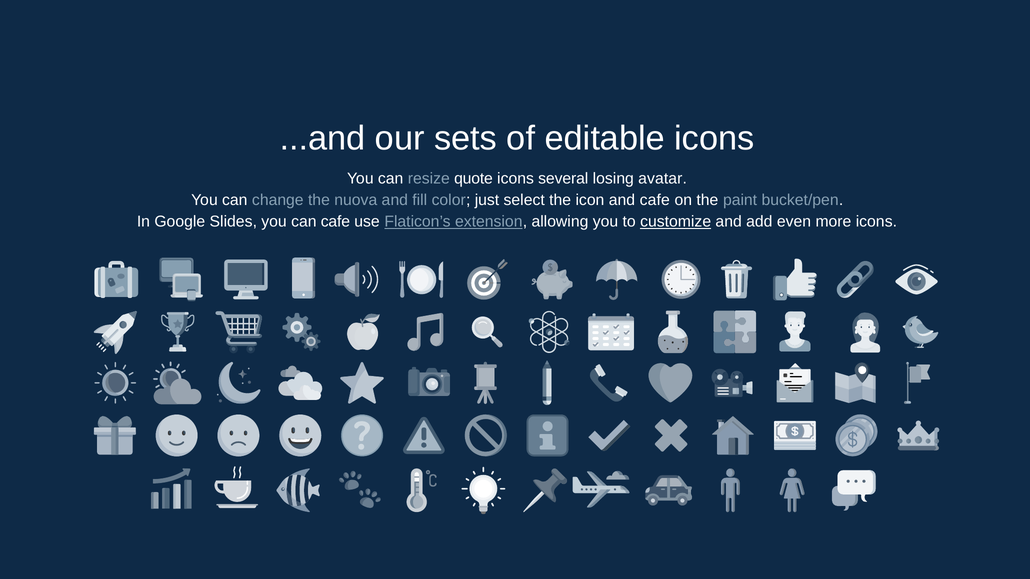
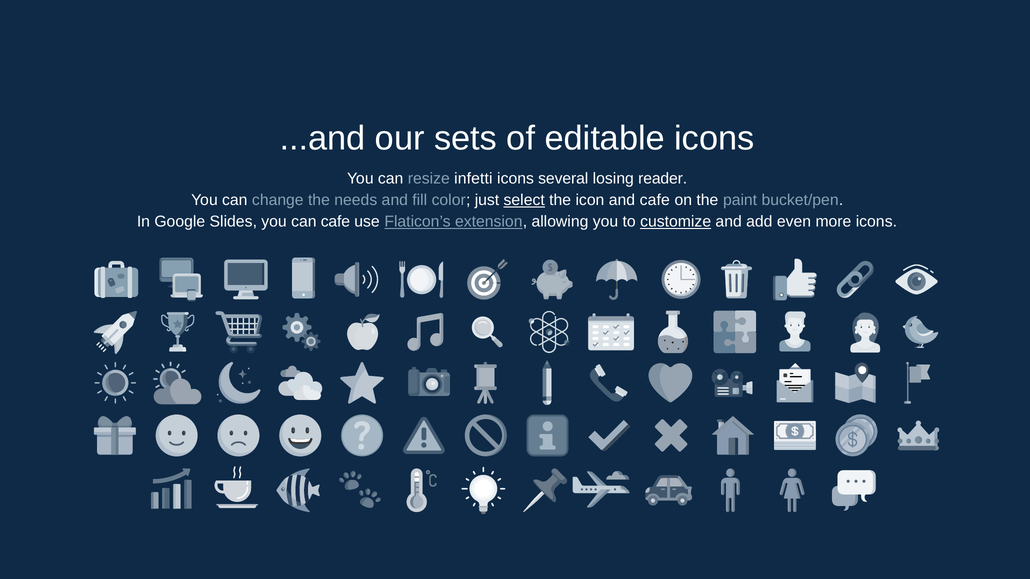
quote: quote -> infetti
avatar: avatar -> reader
nuova: nuova -> needs
select underline: none -> present
